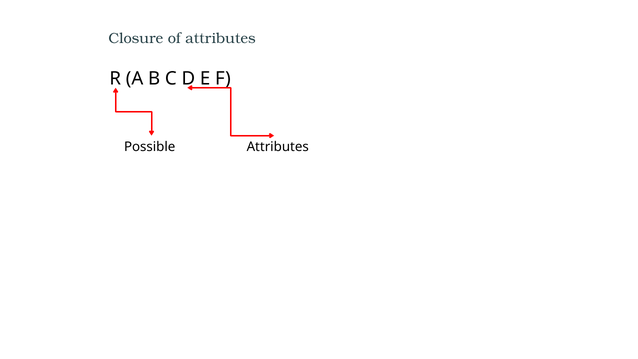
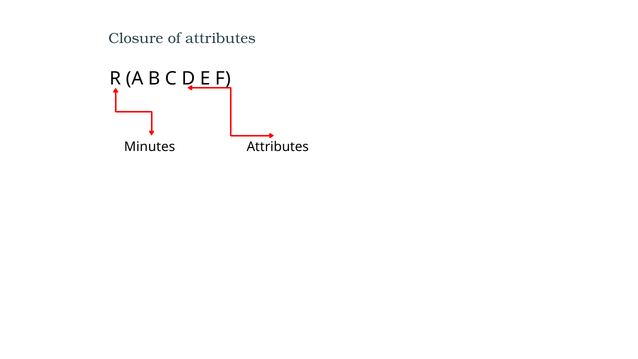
Possible: Possible -> Minutes
